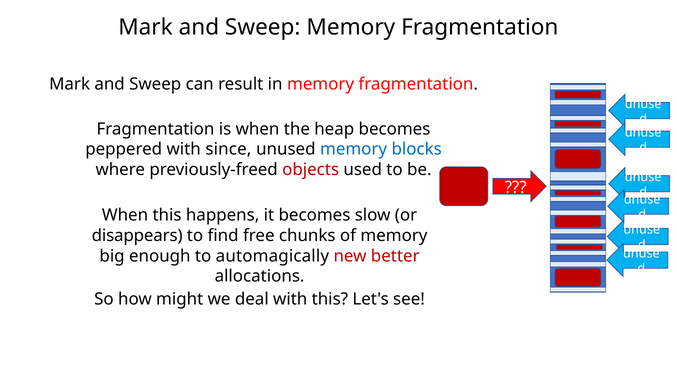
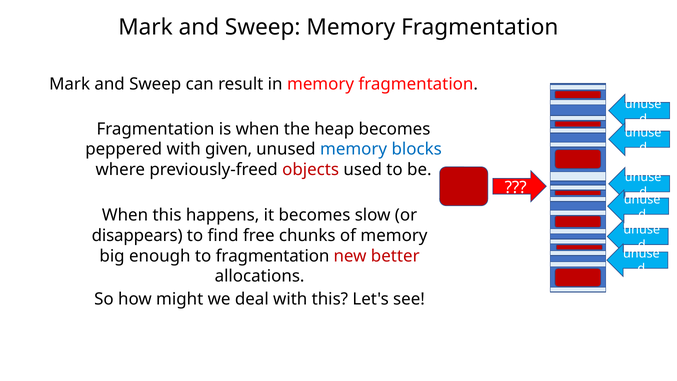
since: since -> given
to automagically: automagically -> fragmentation
